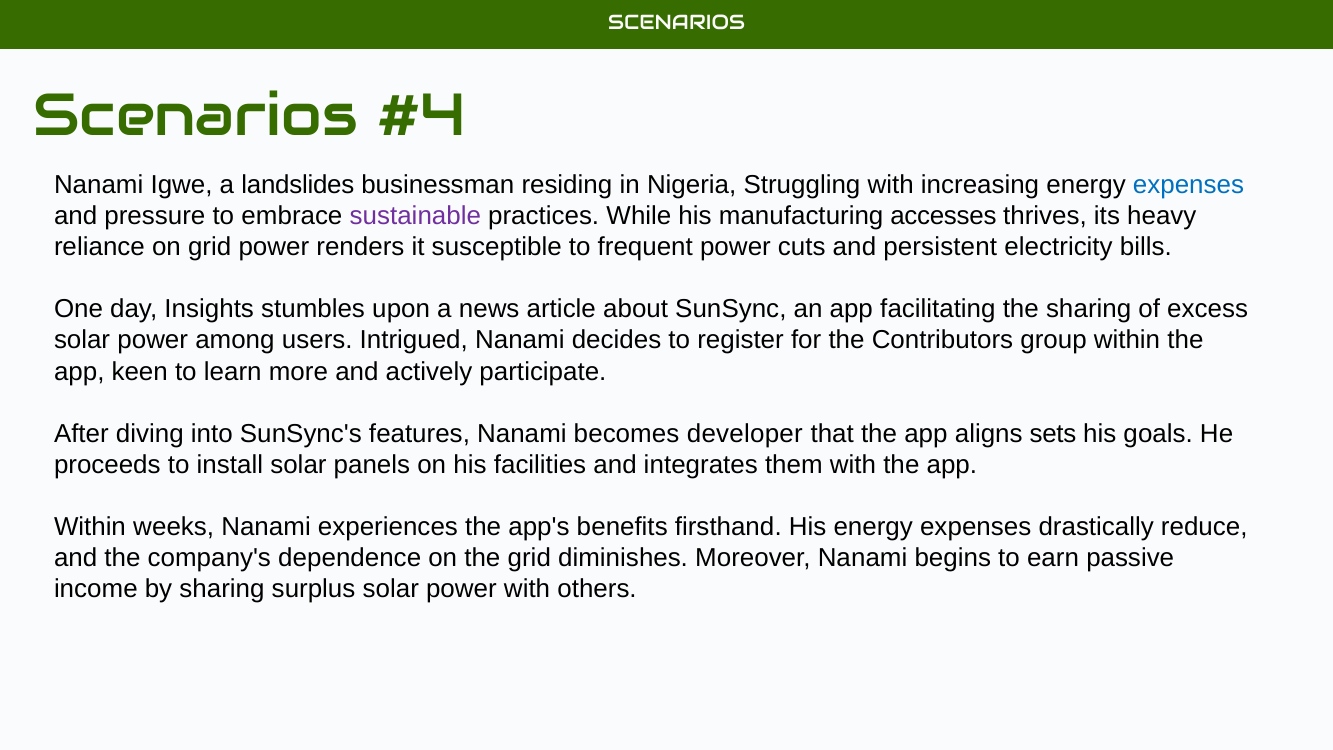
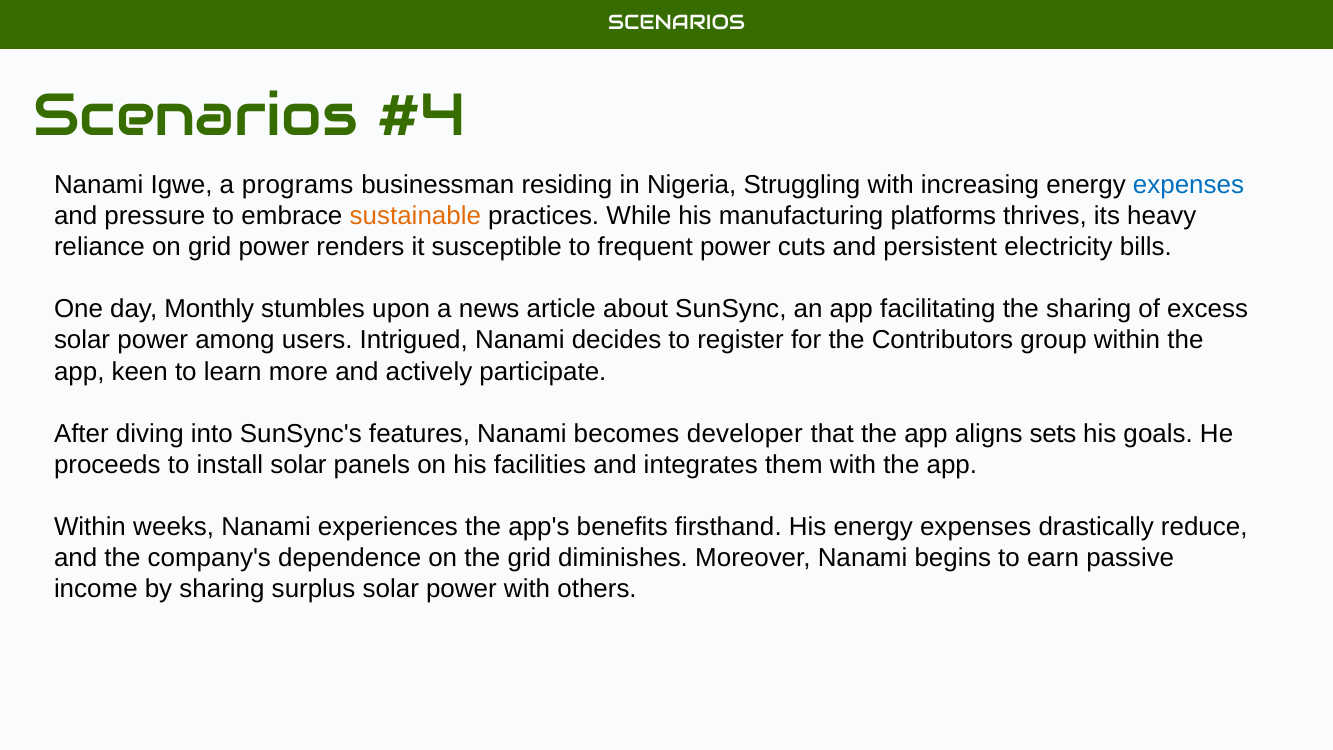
landslides: landslides -> programs
sustainable colour: purple -> orange
accesses: accesses -> platforms
Insights: Insights -> Monthly
